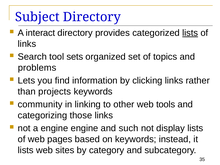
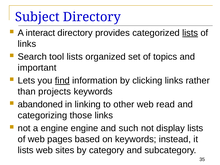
tool sets: sets -> lists
problems: problems -> important
find underline: none -> present
community: community -> abandoned
tools: tools -> read
